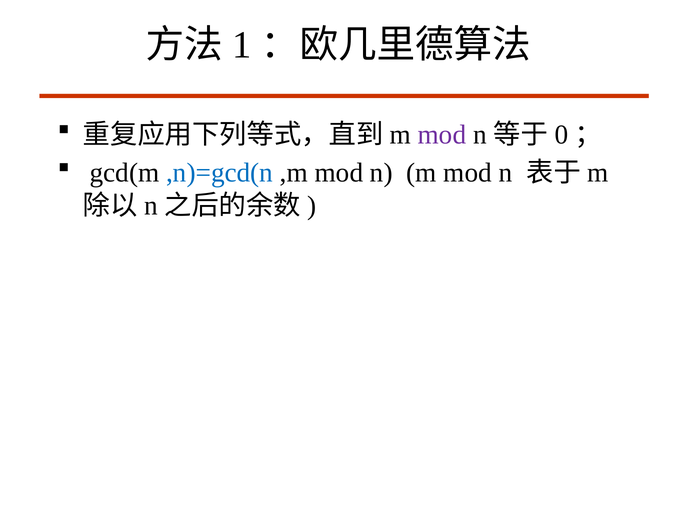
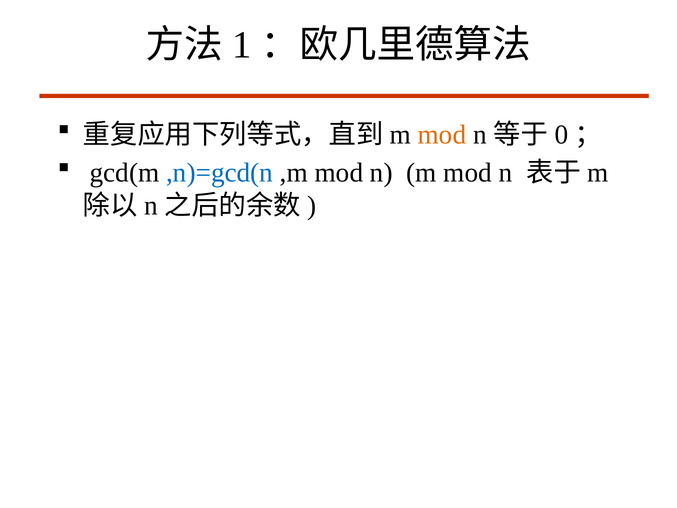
mod at (442, 134) colour: purple -> orange
